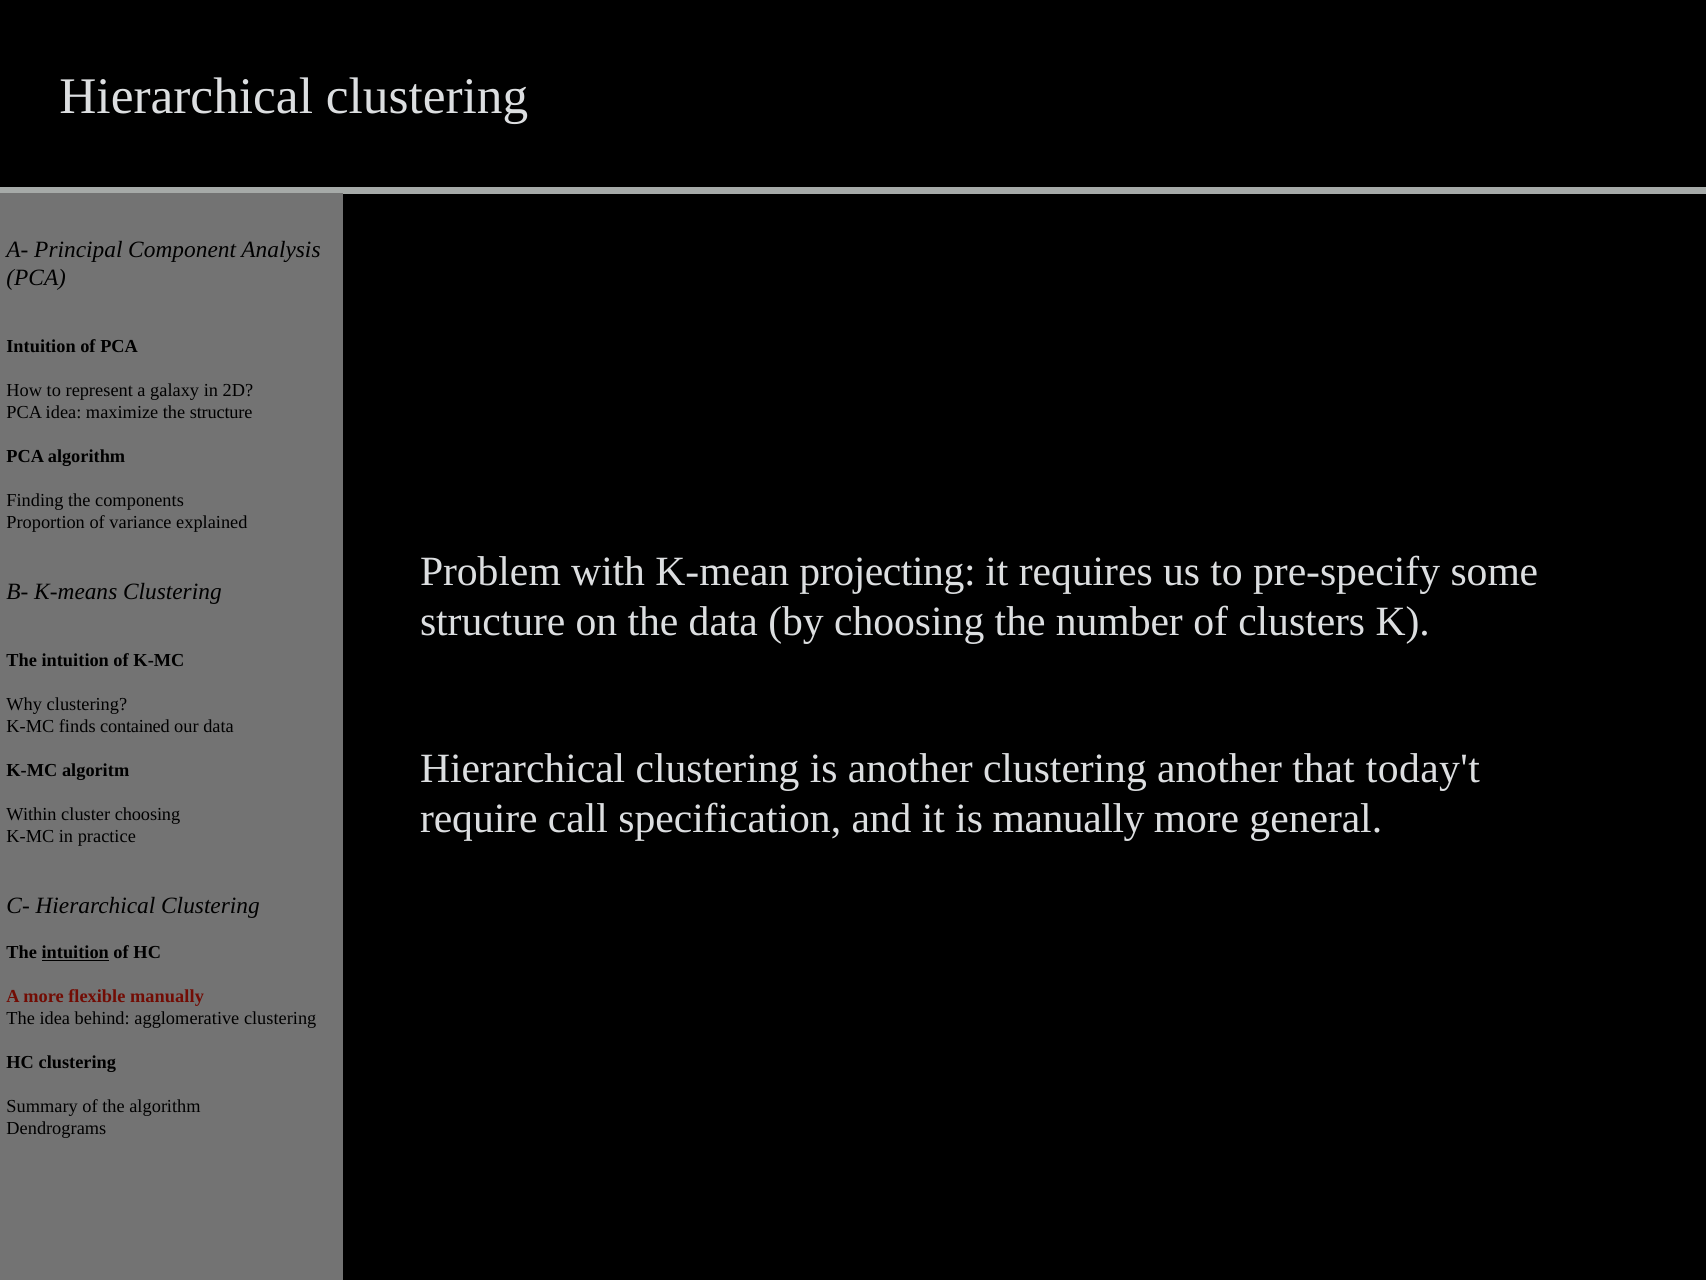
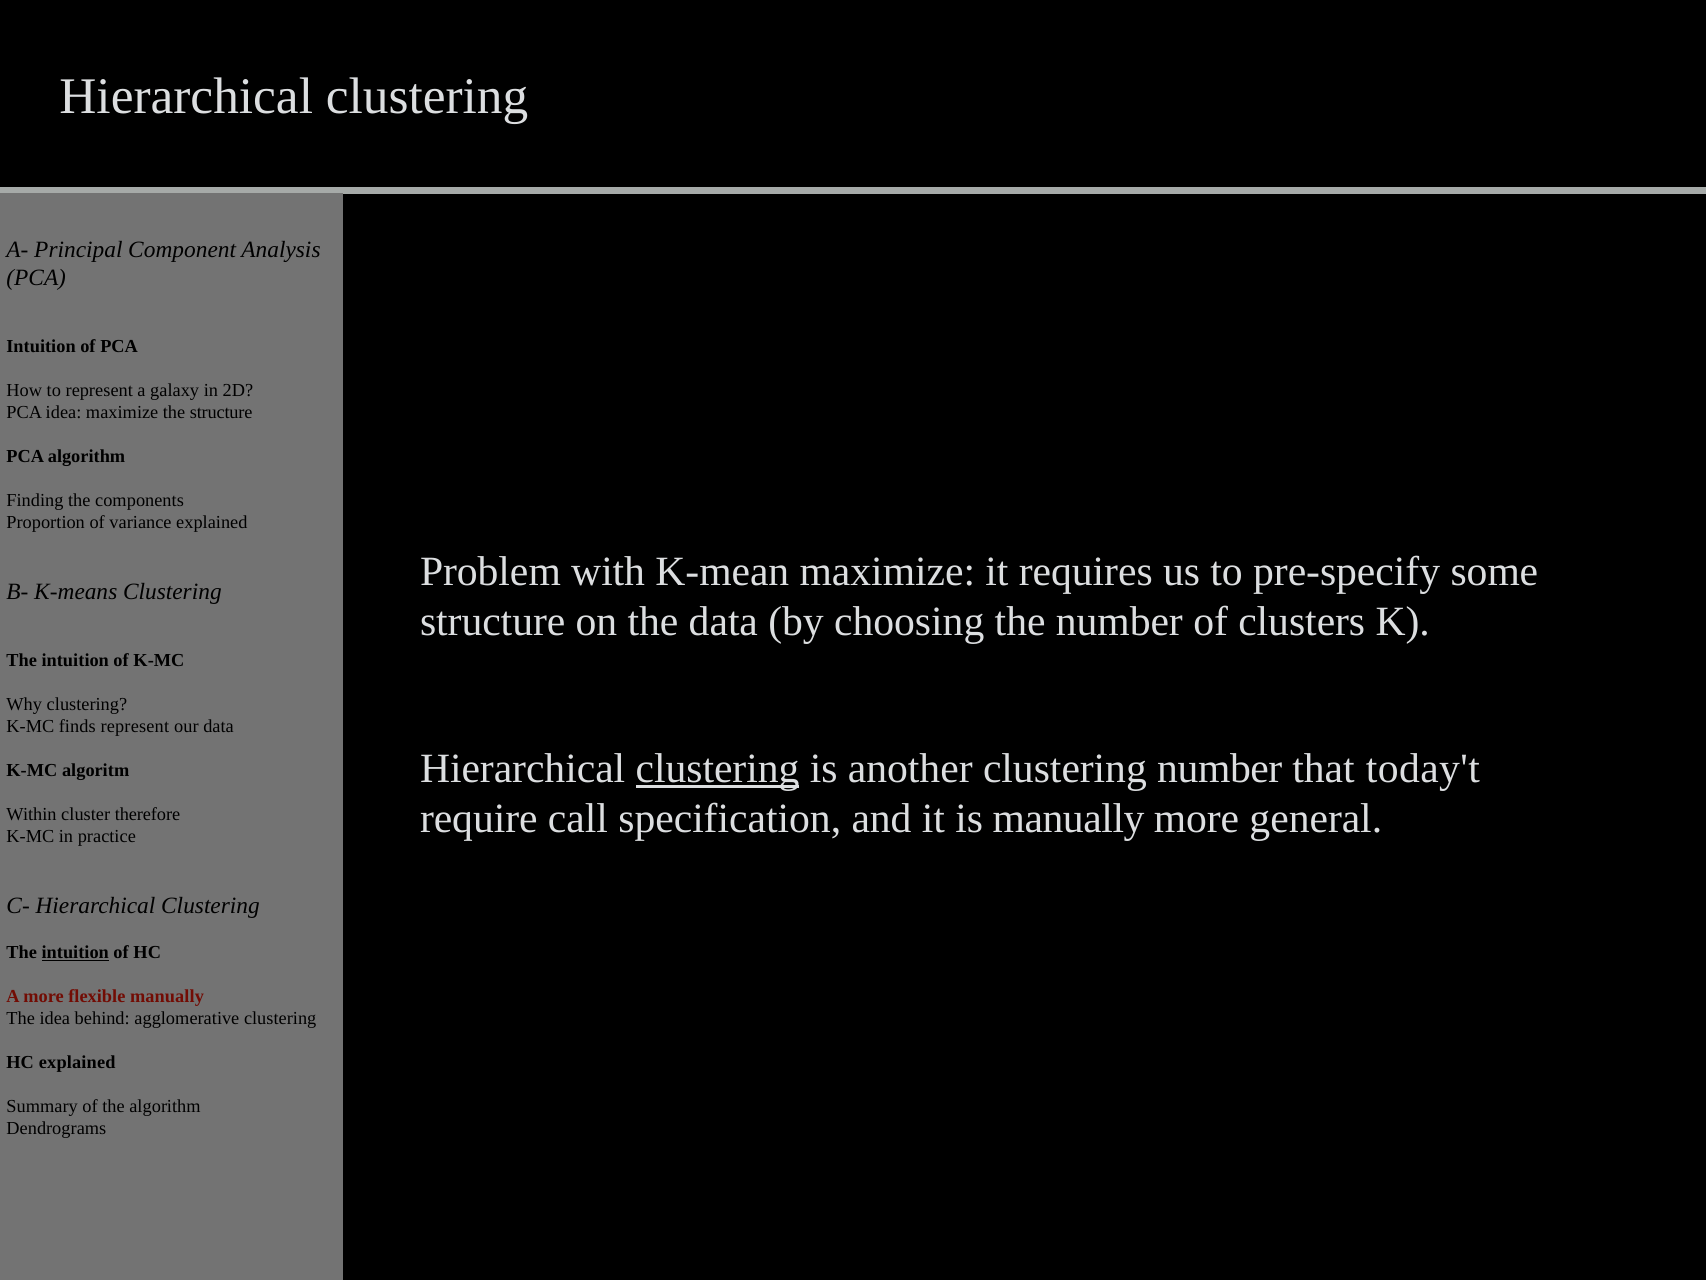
K-mean projecting: projecting -> maximize
finds contained: contained -> represent
clustering at (718, 768) underline: none -> present
clustering another: another -> number
cluster choosing: choosing -> therefore
HC clustering: clustering -> explained
